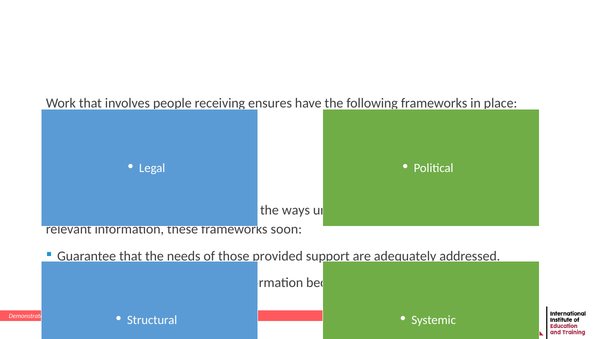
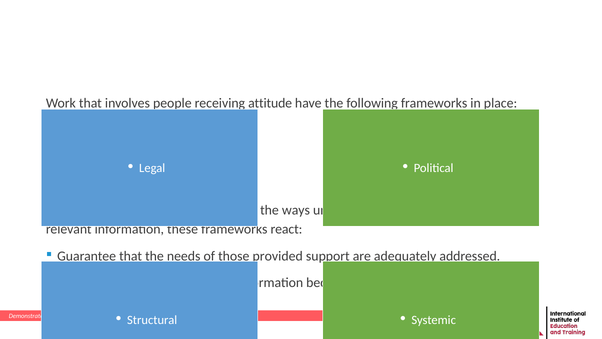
ensures: ensures -> attitude
soon: soon -> react
